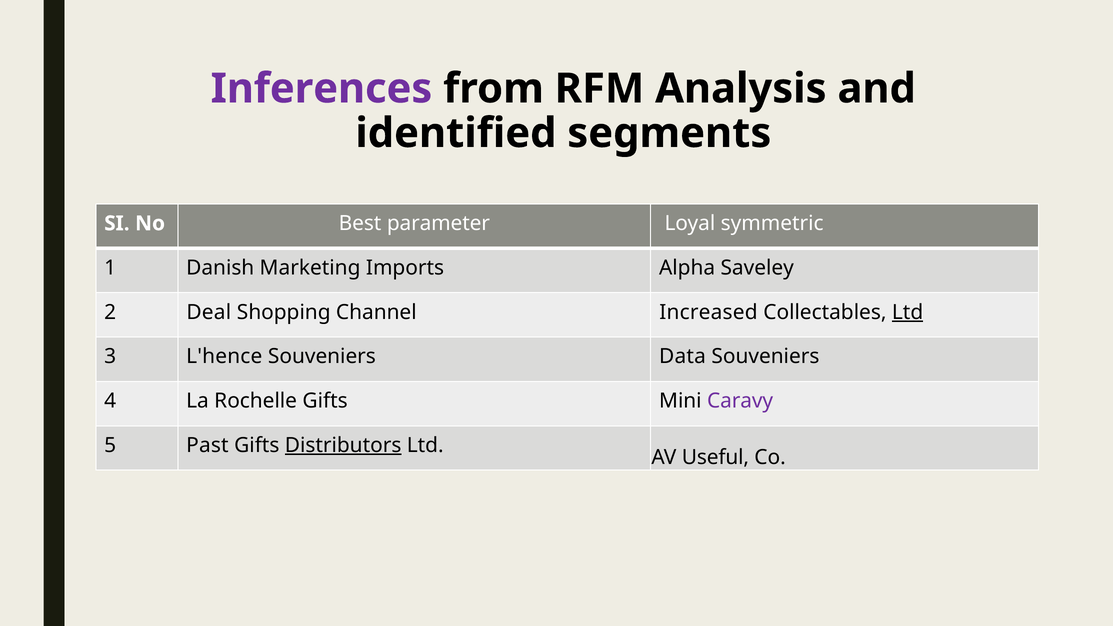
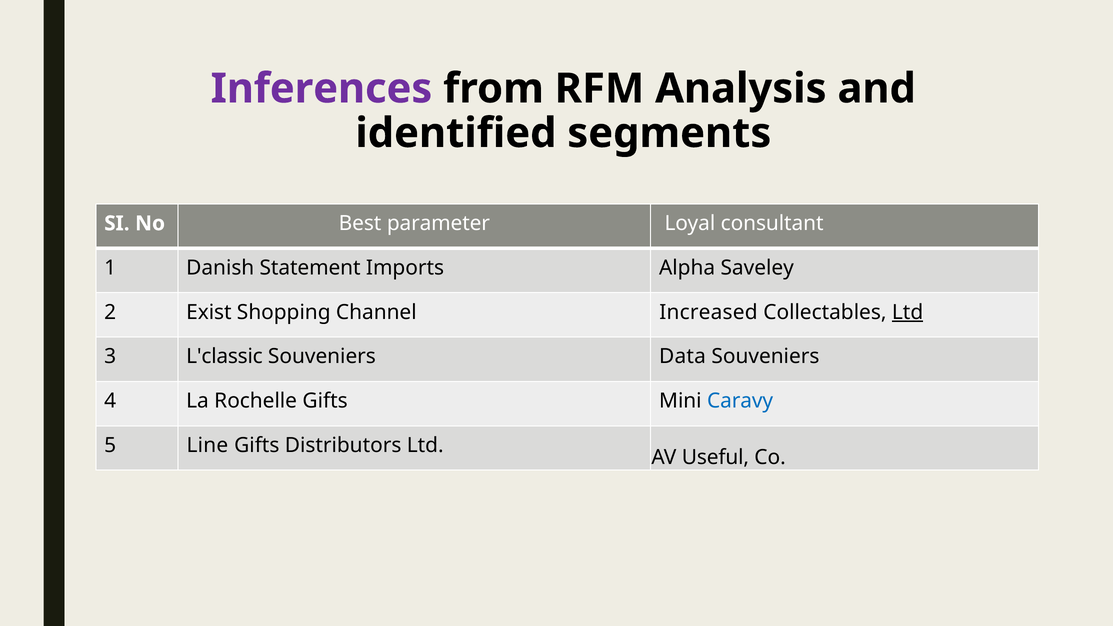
symmetric: symmetric -> consultant
Marketing: Marketing -> Statement
Deal: Deal -> Exist
L'hence: L'hence -> L'classic
Caravy colour: purple -> blue
Past: Past -> Line
Distributors underline: present -> none
